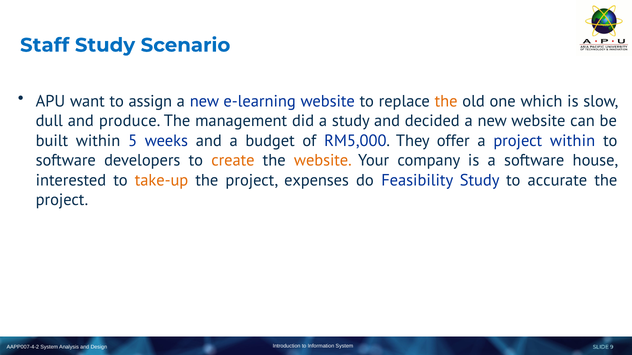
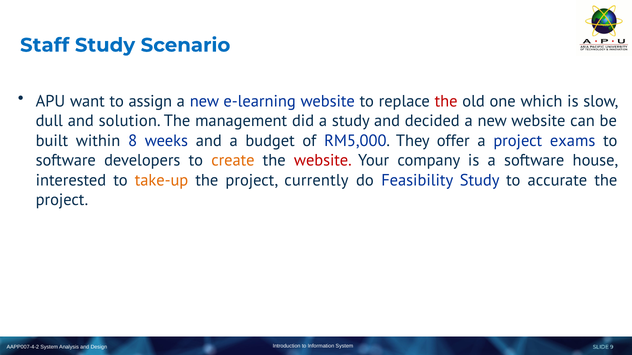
the at (446, 101) colour: orange -> red
produce: produce -> solution
5: 5 -> 8
project within: within -> exams
website at (323, 161) colour: orange -> red
expenses: expenses -> currently
